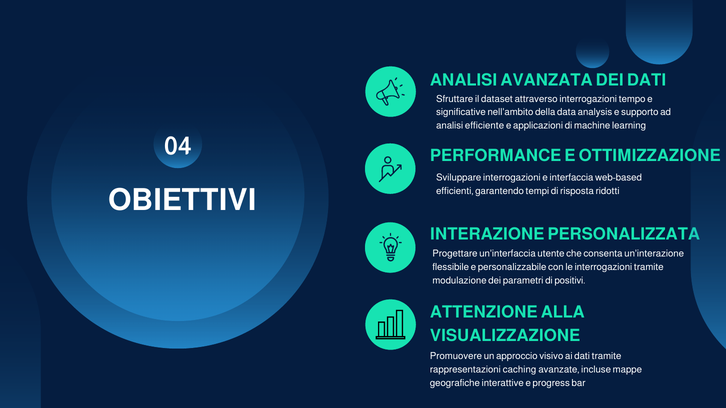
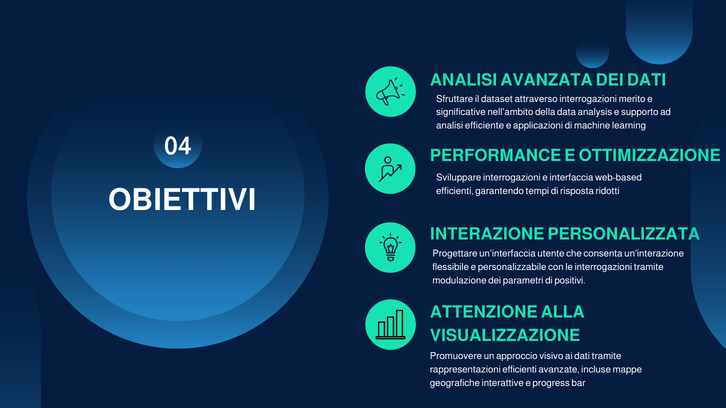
tempo: tempo -> merito
rappresentazioni caching: caching -> efficienti
